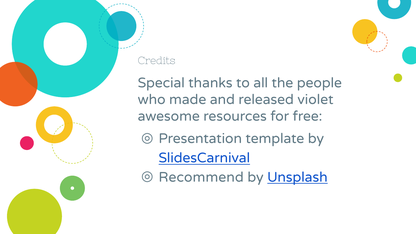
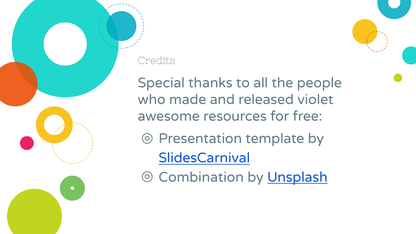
Recommend: Recommend -> Combination
